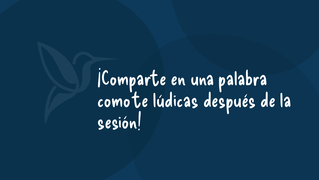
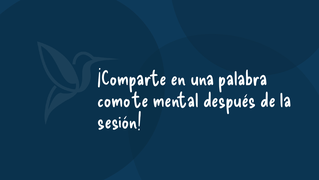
lúdicas: lúdicas -> mental
